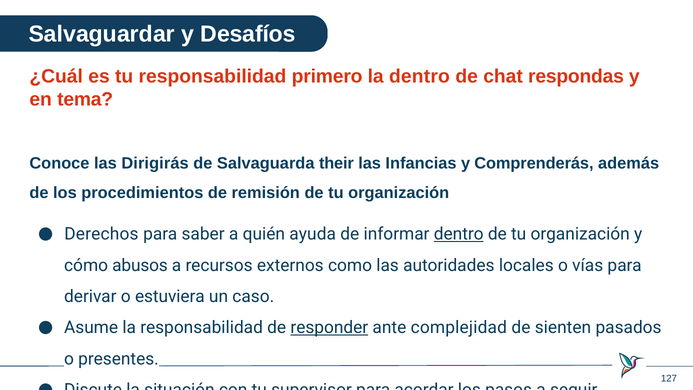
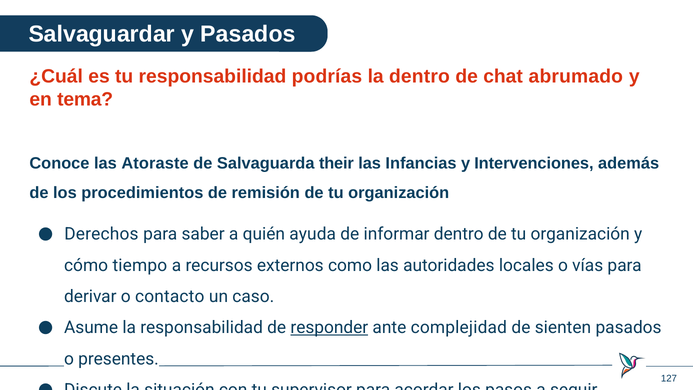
y Desafíos: Desafíos -> Pasados
primero: primero -> podrías
respondas: respondas -> abrumado
Dirigirás: Dirigirás -> Atoraste
Comprenderás: Comprenderás -> Intervenciones
dentro at (459, 234) underline: present -> none
abusos: abusos -> tiempo
estuviera: estuviera -> contacto
